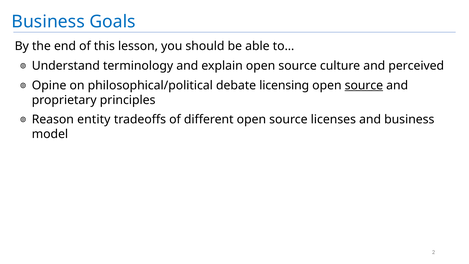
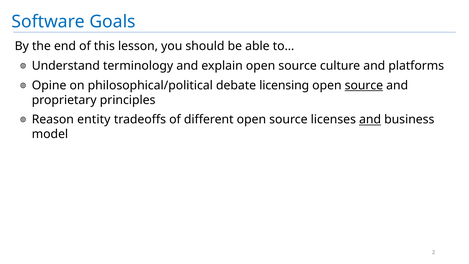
Business at (48, 22): Business -> Software
perceived: perceived -> platforms
and at (370, 120) underline: none -> present
